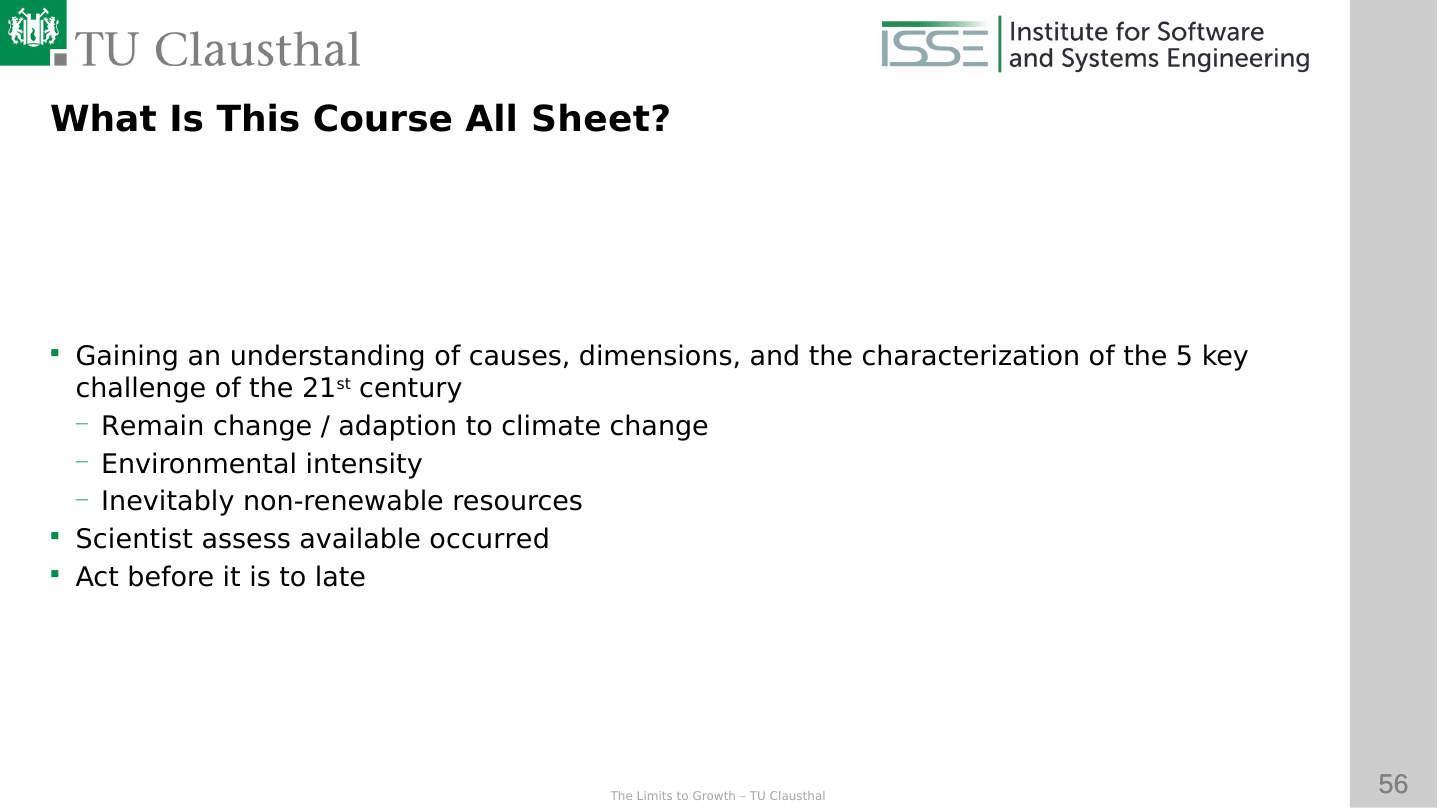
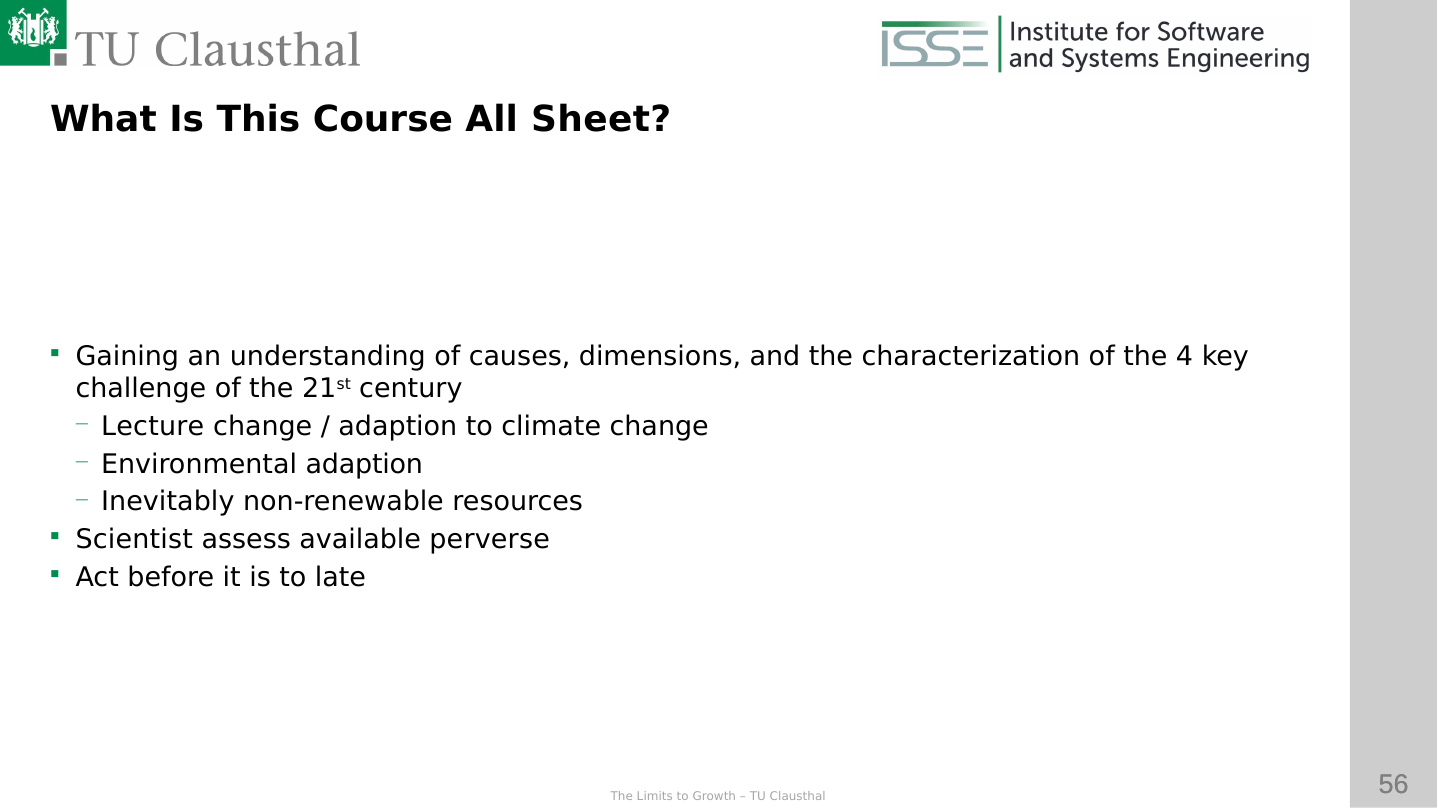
5: 5 -> 4
Remain: Remain -> Lecture
Environmental intensity: intensity -> adaption
occurred: occurred -> perverse
